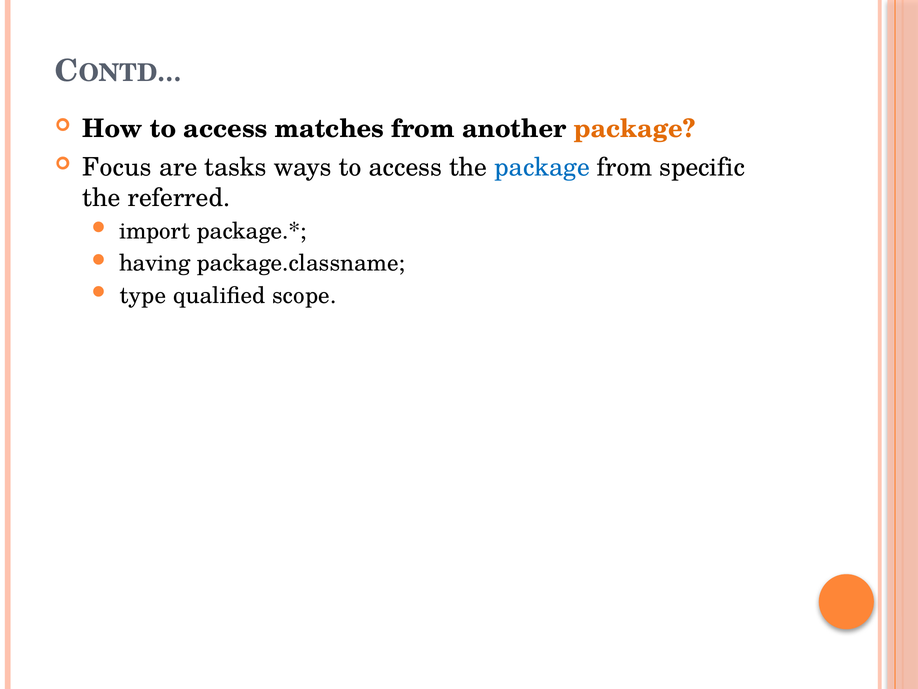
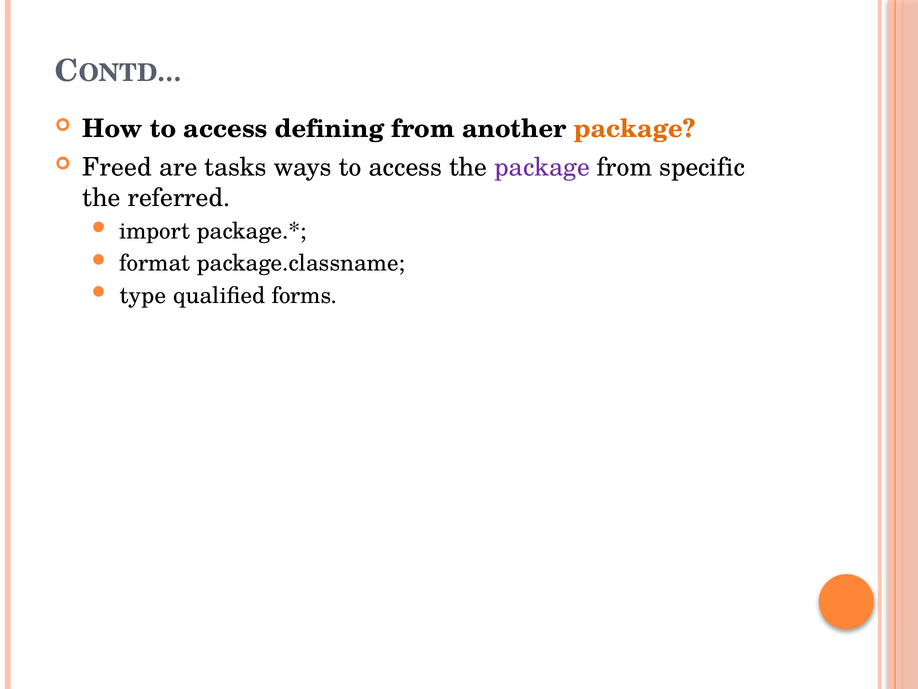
matches: matches -> defining
Focus: Focus -> Freed
package at (542, 167) colour: blue -> purple
having: having -> format
scope: scope -> forms
